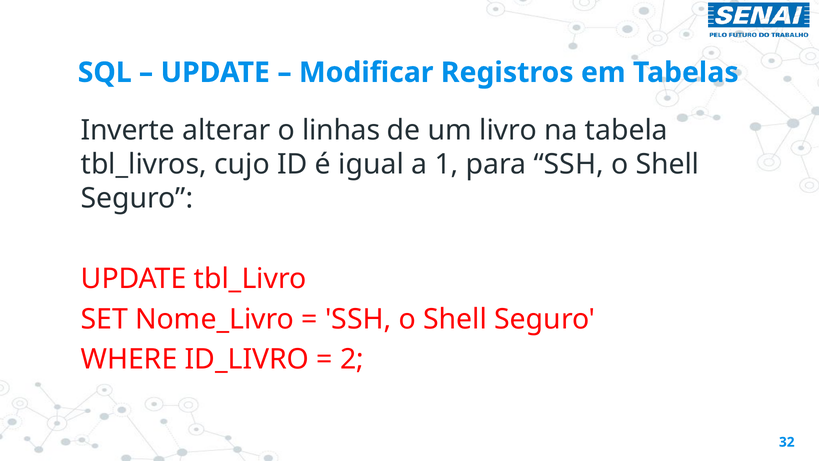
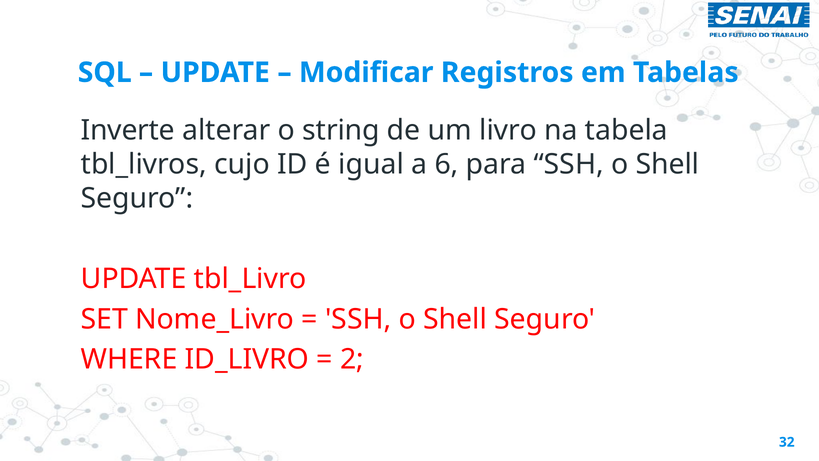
linhas: linhas -> string
1: 1 -> 6
